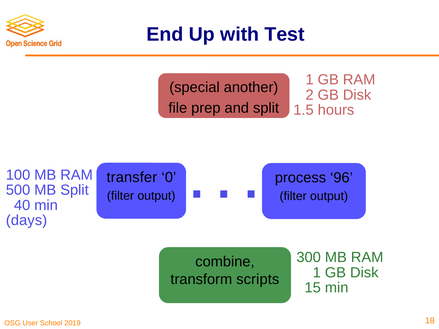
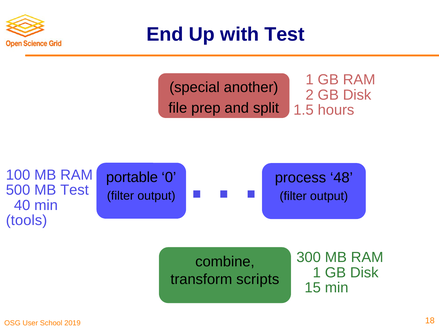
transfer: transfer -> portable
96: 96 -> 48
MB Split: Split -> Test
days: days -> tools
